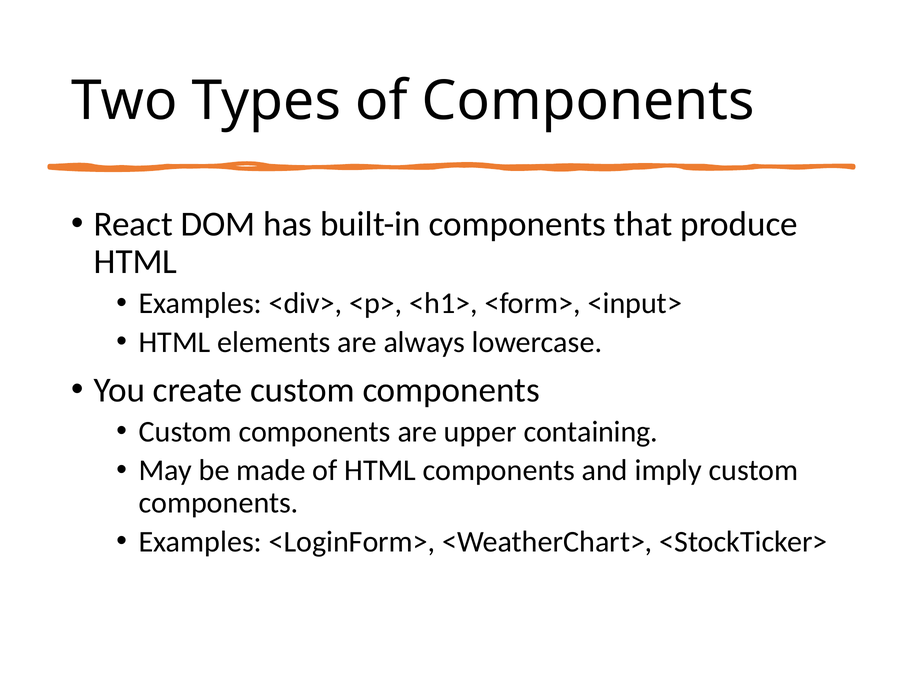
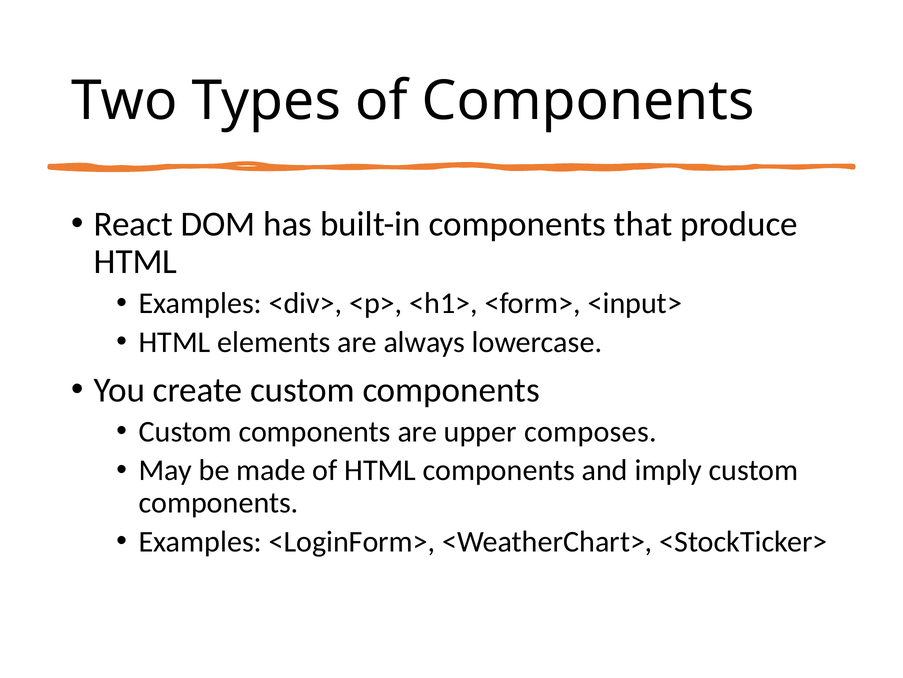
containing: containing -> composes
